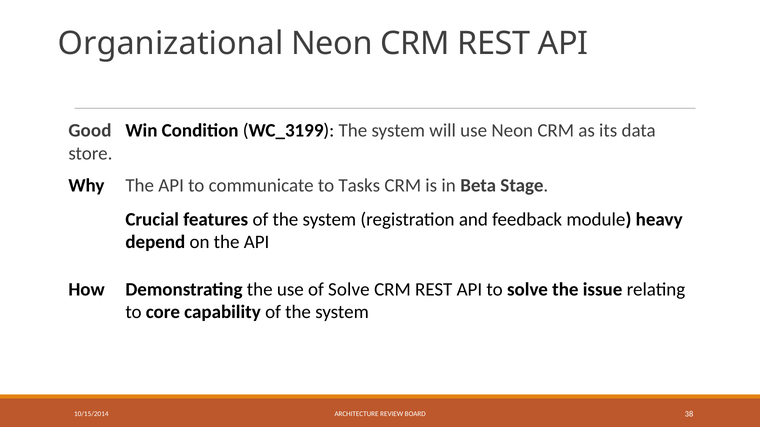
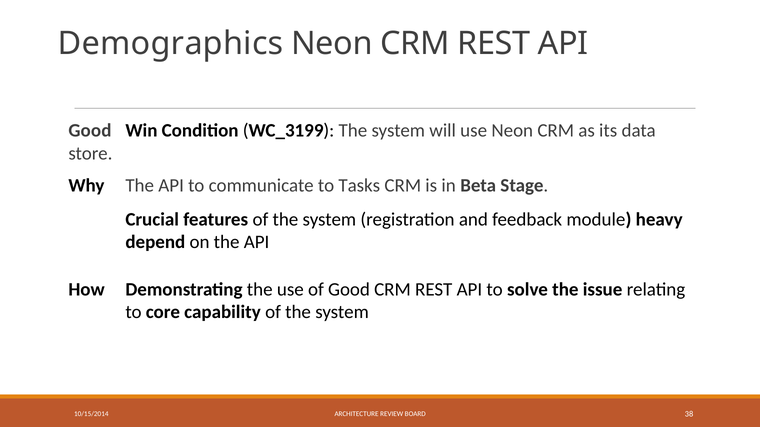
Organizational: Organizational -> Demographics
of Solve: Solve -> Good
